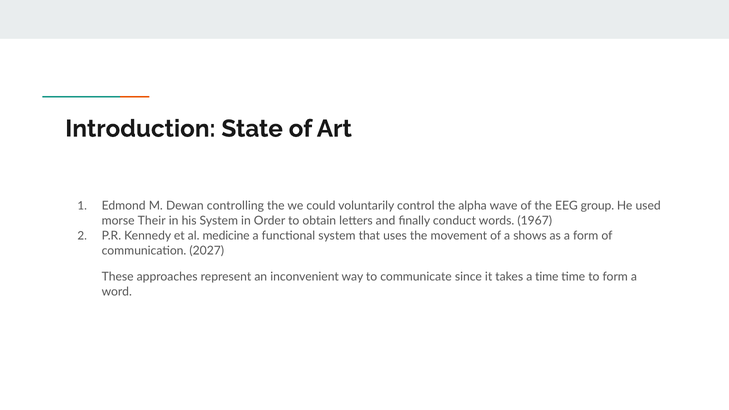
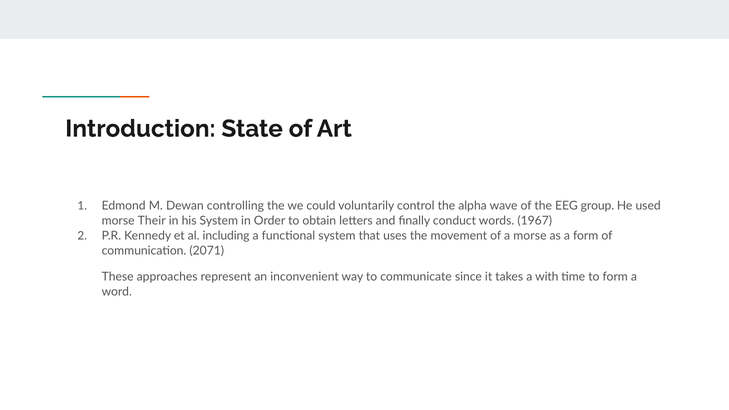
medicine: medicine -> including
a shows: shows -> morse
2027: 2027 -> 2071
a time: time -> with
